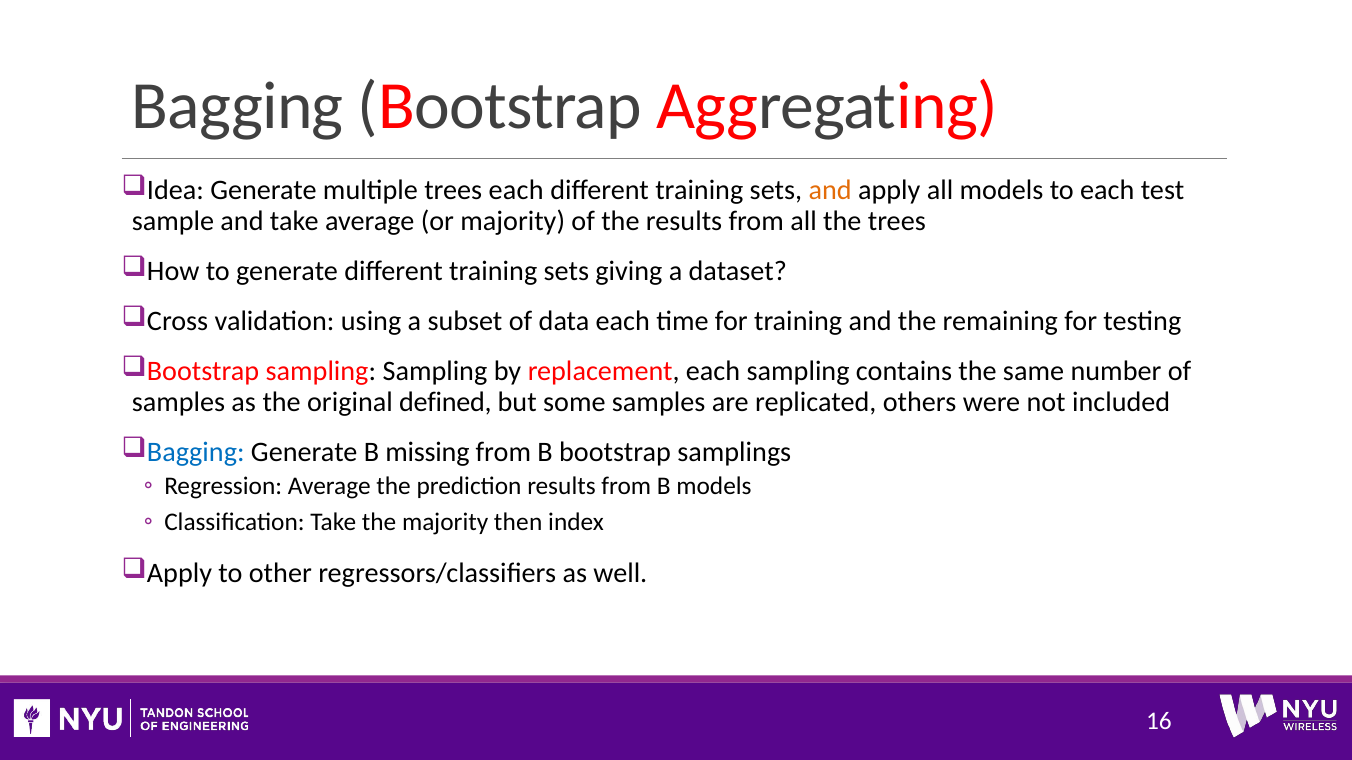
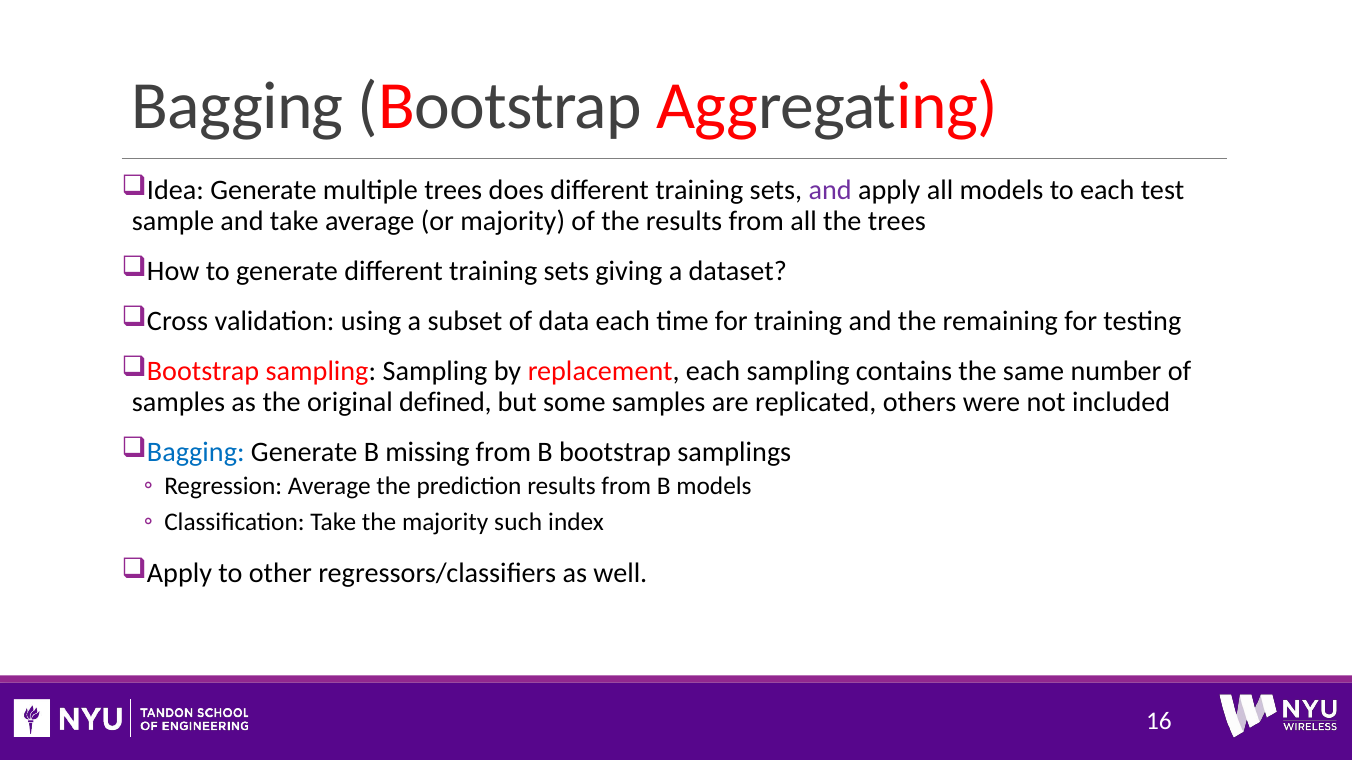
trees each: each -> does
and at (830, 191) colour: orange -> purple
then: then -> such
